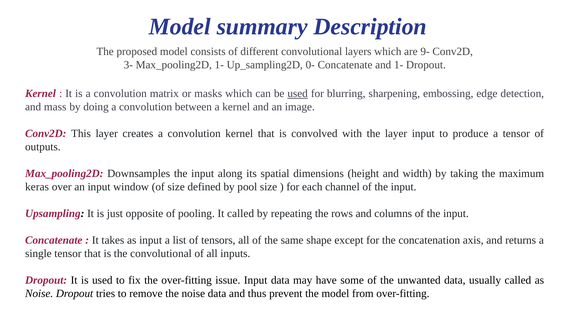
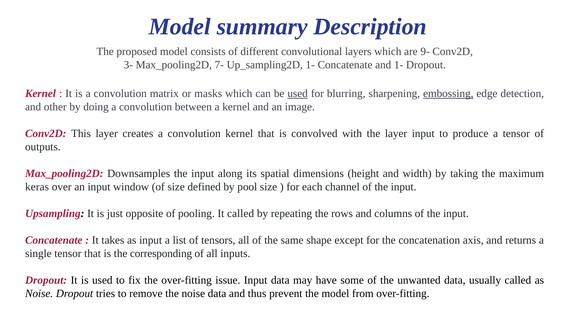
Max_pooling2D 1-: 1- -> 7-
Up_sampling2D 0-: 0- -> 1-
embossing underline: none -> present
mass: mass -> other
the convolutional: convolutional -> corresponding
